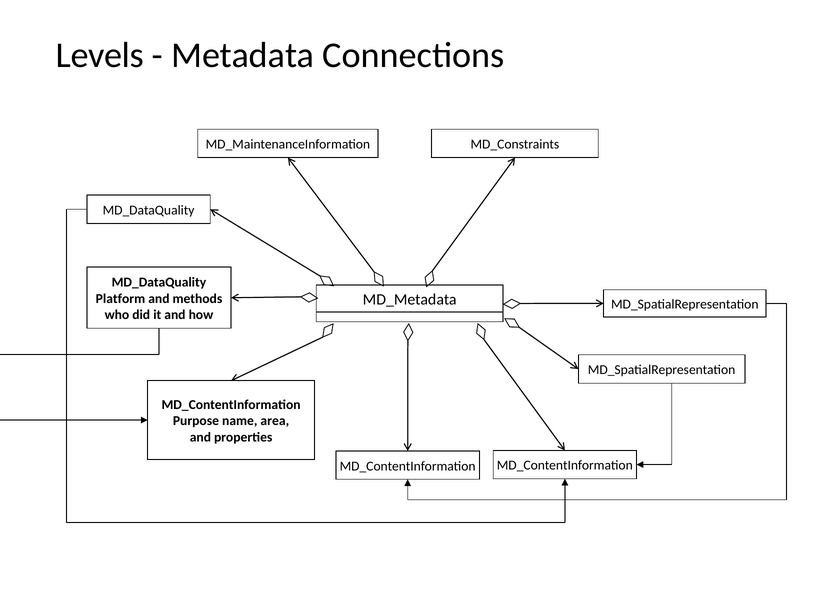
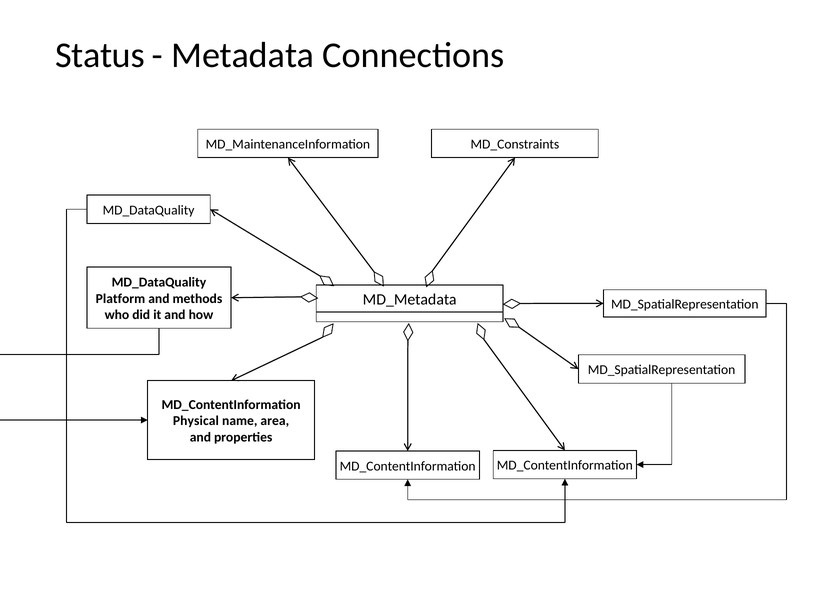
Levels: Levels -> Status
Purpose: Purpose -> Physical
